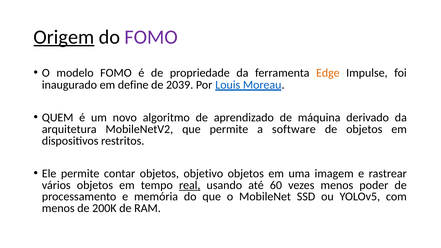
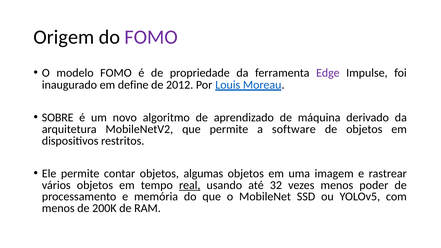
Origem underline: present -> none
Edge colour: orange -> purple
2039: 2039 -> 2012
QUEM: QUEM -> SOBRE
objetivo: objetivo -> algumas
60: 60 -> 32
